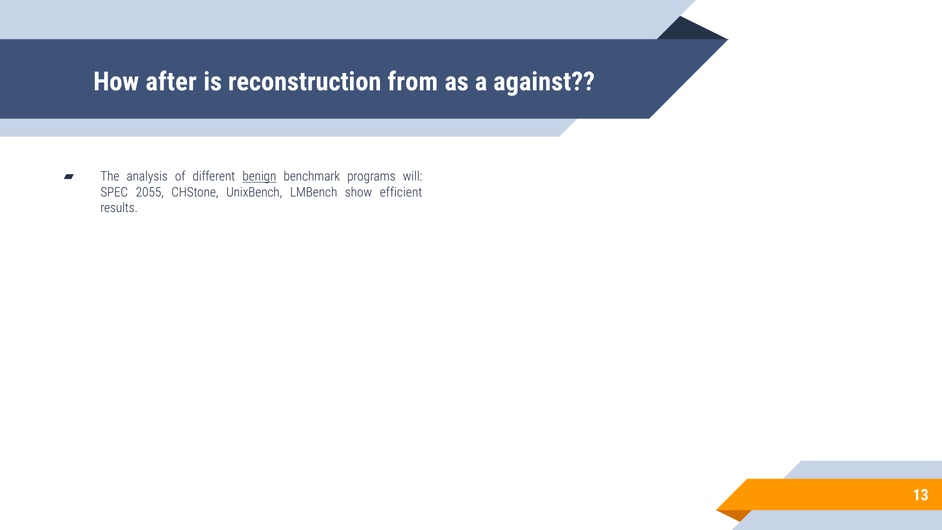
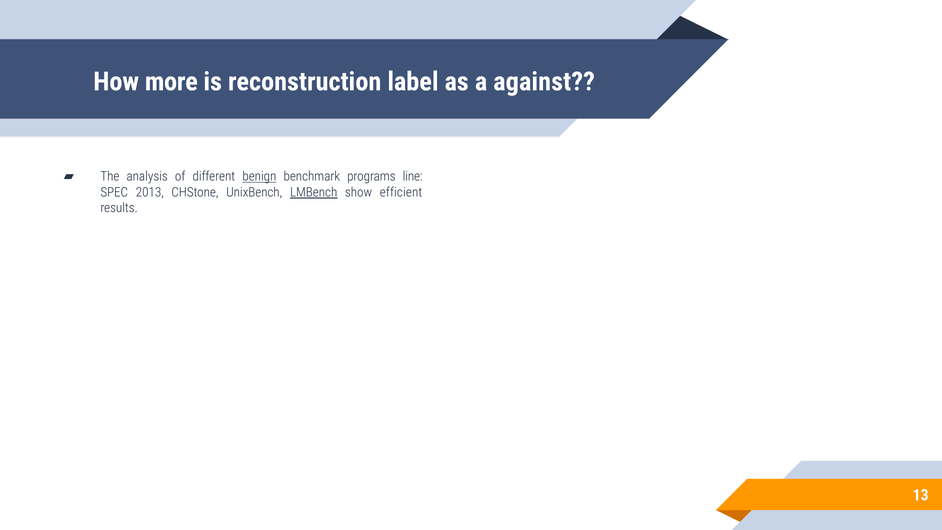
after: after -> more
from: from -> label
will: will -> line
2055: 2055 -> 2013
LMBench underline: none -> present
